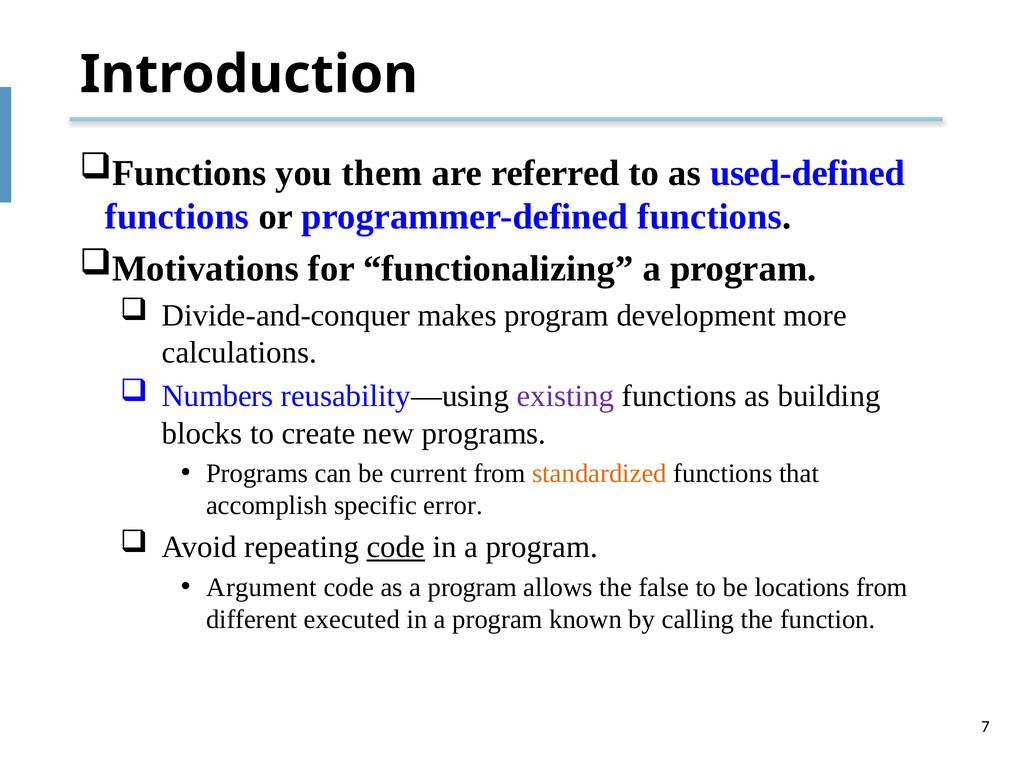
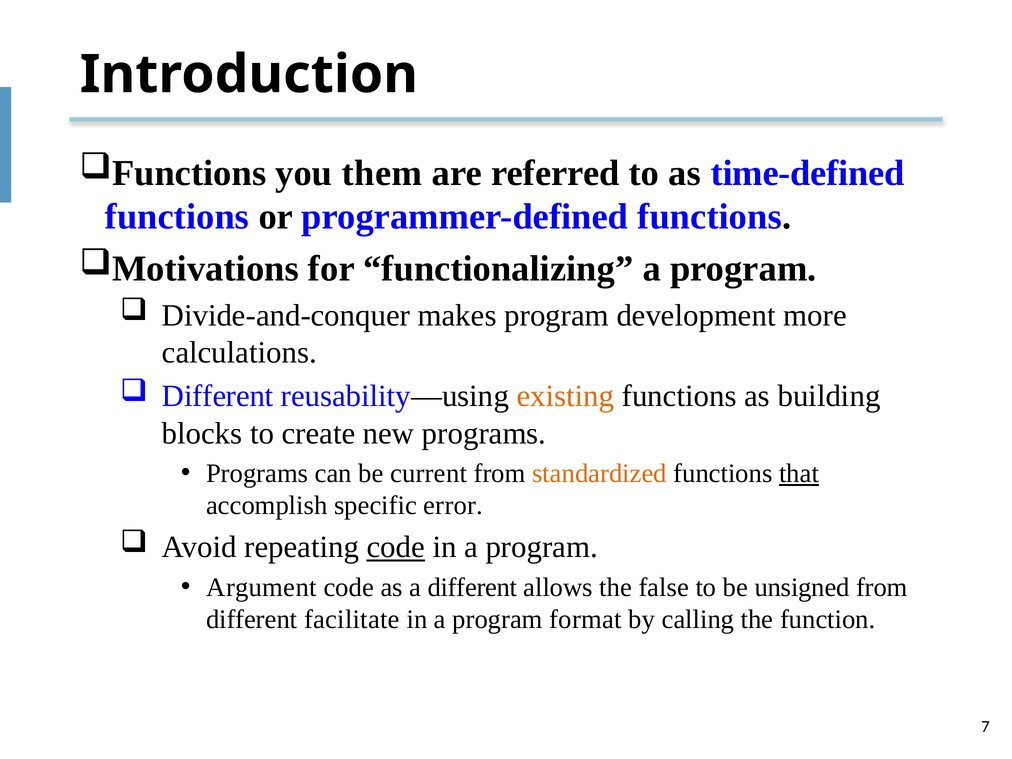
used-defined: used-defined -> time-defined
Numbers at (218, 396): Numbers -> Different
existing colour: purple -> orange
that underline: none -> present
as a program: program -> different
locations: locations -> unsigned
executed: executed -> facilitate
known: known -> format
